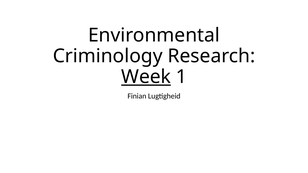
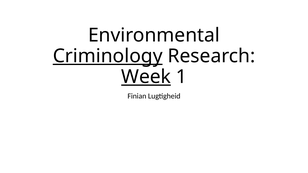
Criminology underline: none -> present
